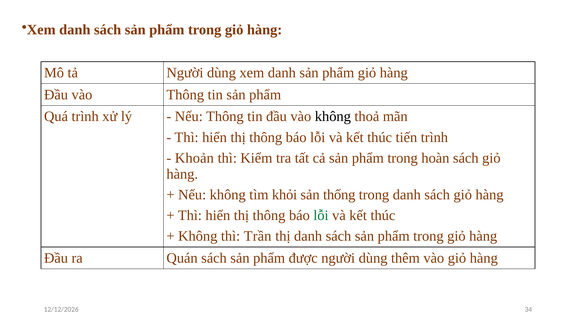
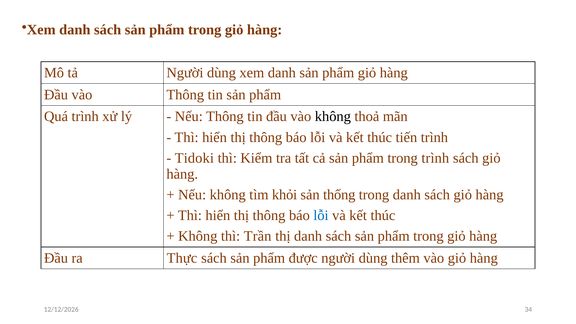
Khoản: Khoản -> Tidoki
trong hoàn: hoàn -> trình
lỗi at (321, 215) colour: green -> blue
Quán: Quán -> Thực
